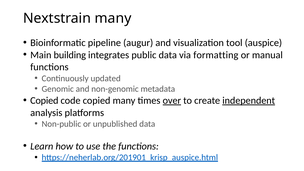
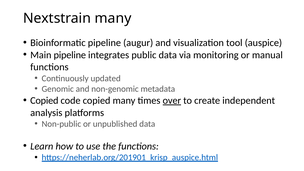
Main building: building -> pipeline
formatting: formatting -> monitoring
independent underline: present -> none
